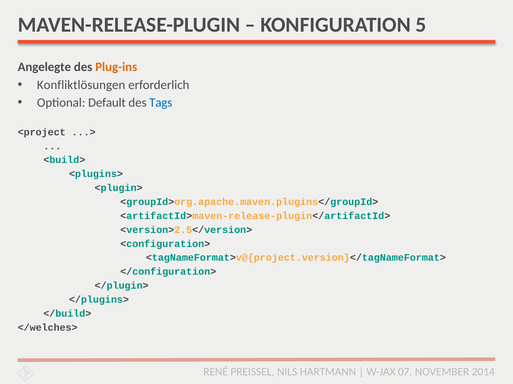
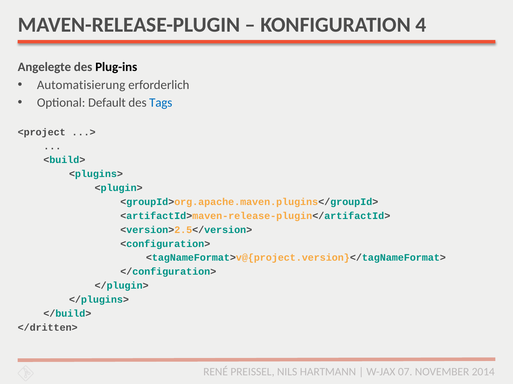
5: 5 -> 4
Plug-ins colour: orange -> black
Konfliktlösungen: Konfliktlösungen -> Automatisierung
</welches>: </welches> -> </dritten>
